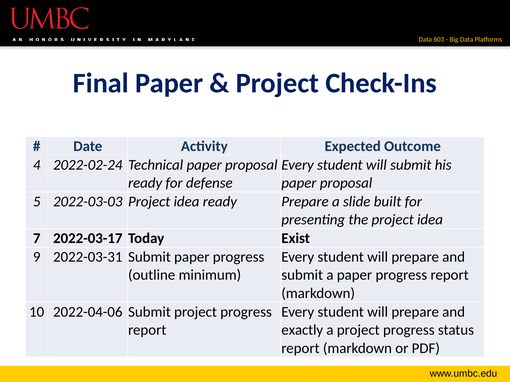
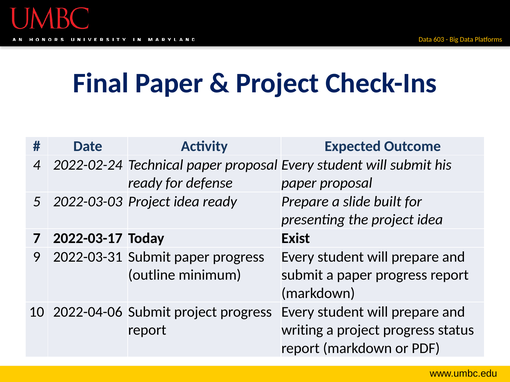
exactly: exactly -> writing
